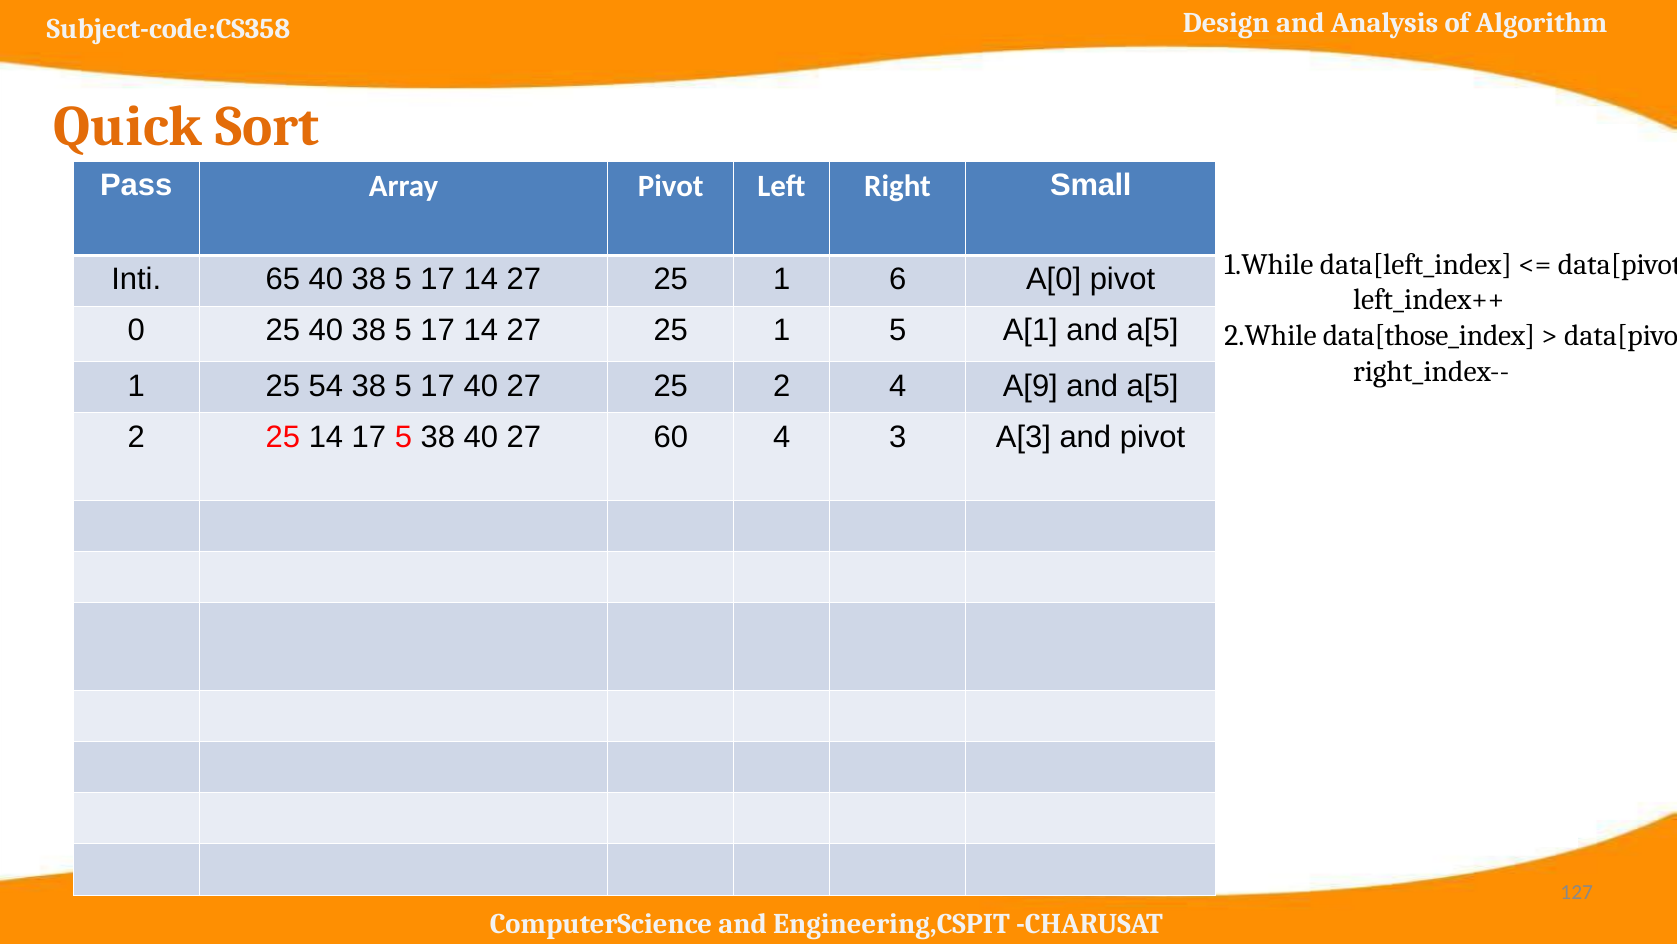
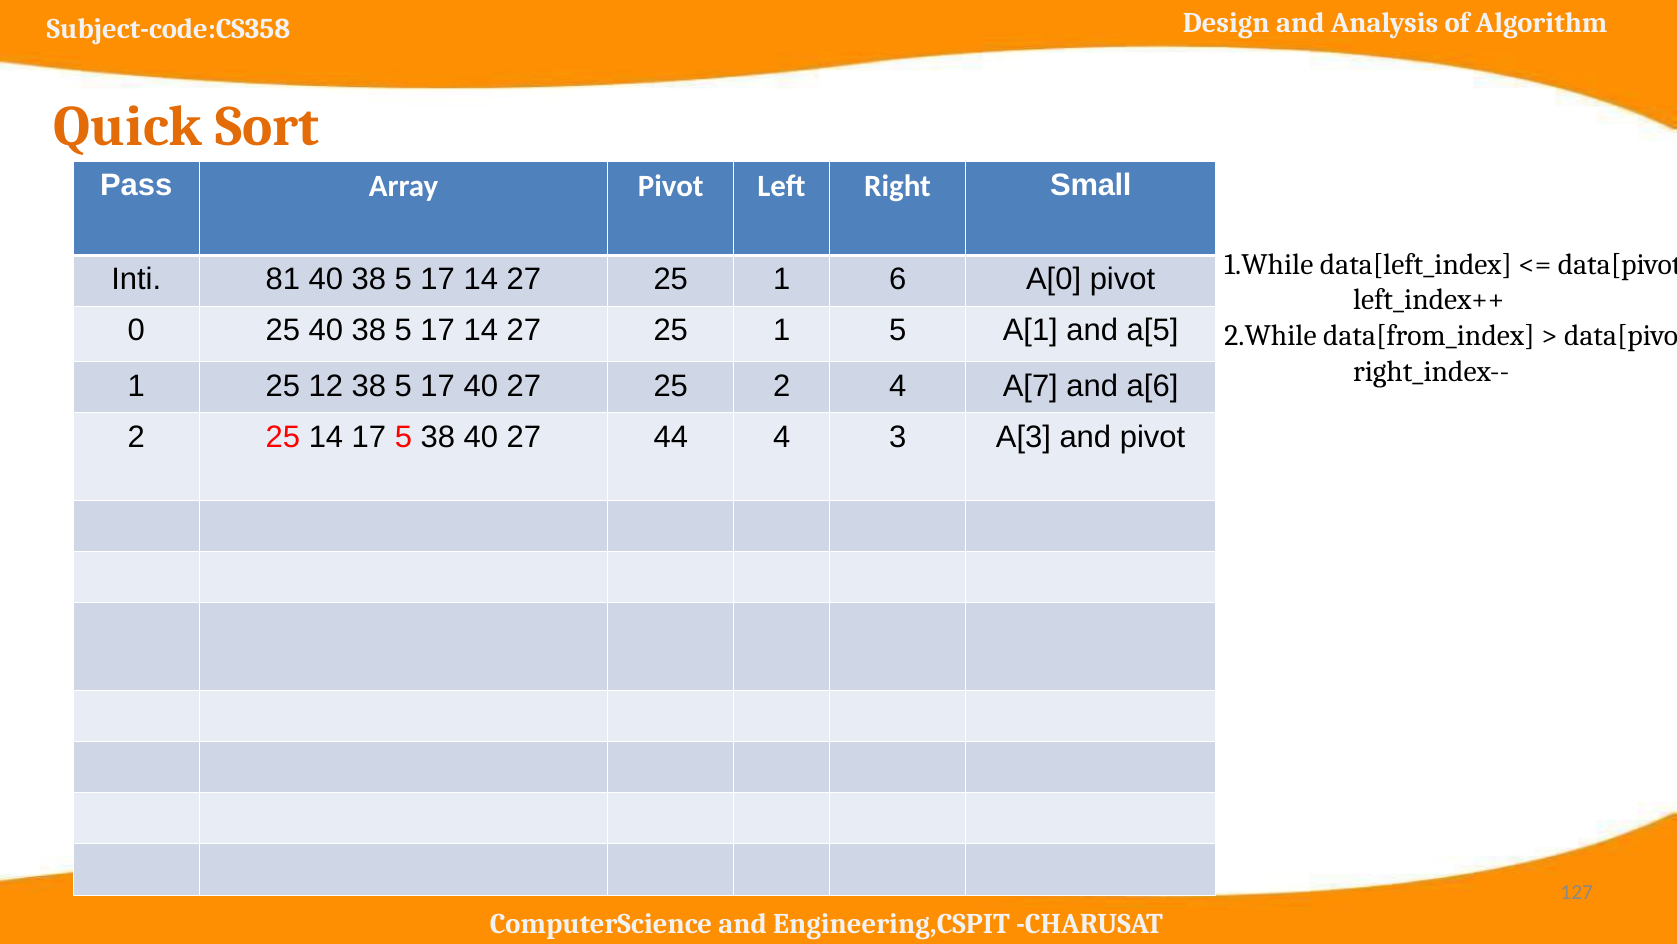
65: 65 -> 81
data[those_index: data[those_index -> data[from_index
54: 54 -> 12
A[9: A[9 -> A[7
a[5 at (1153, 386): a[5 -> a[6
60: 60 -> 44
